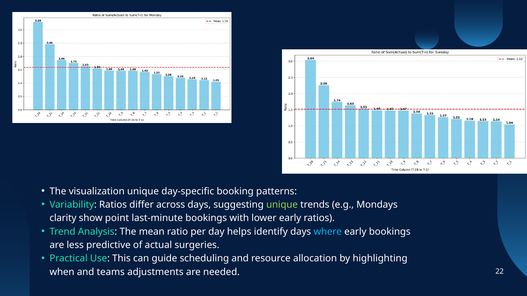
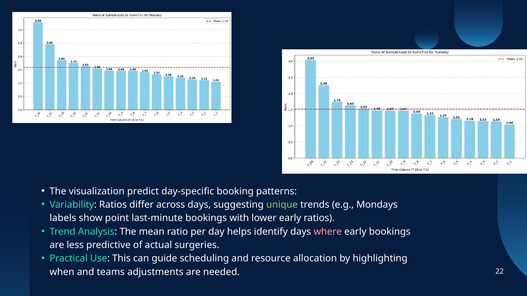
visualization unique: unique -> predict
clarity: clarity -> labels
where colour: light blue -> pink
